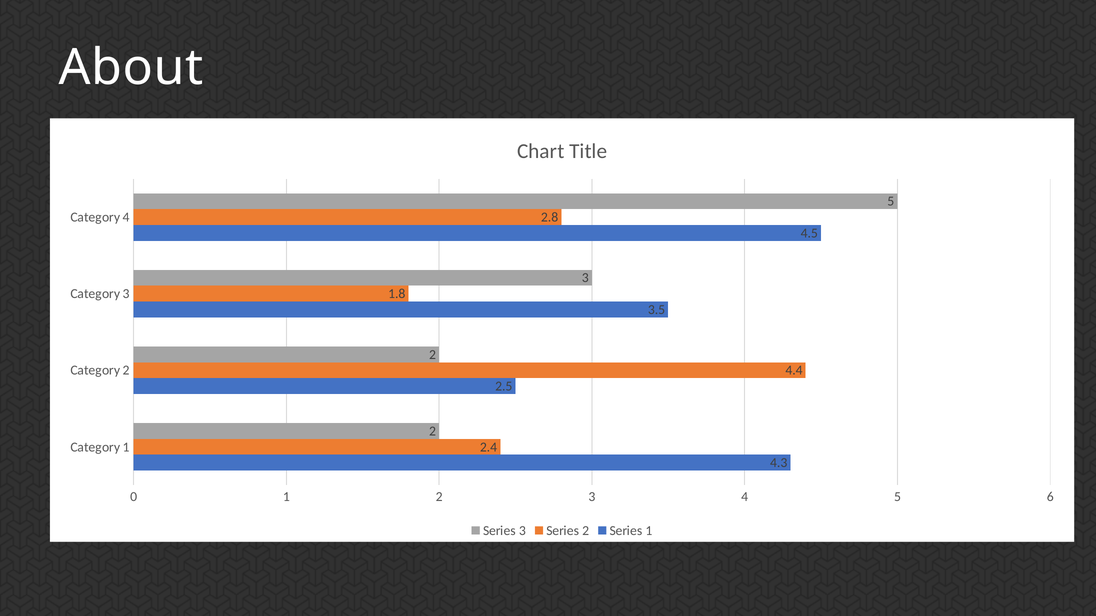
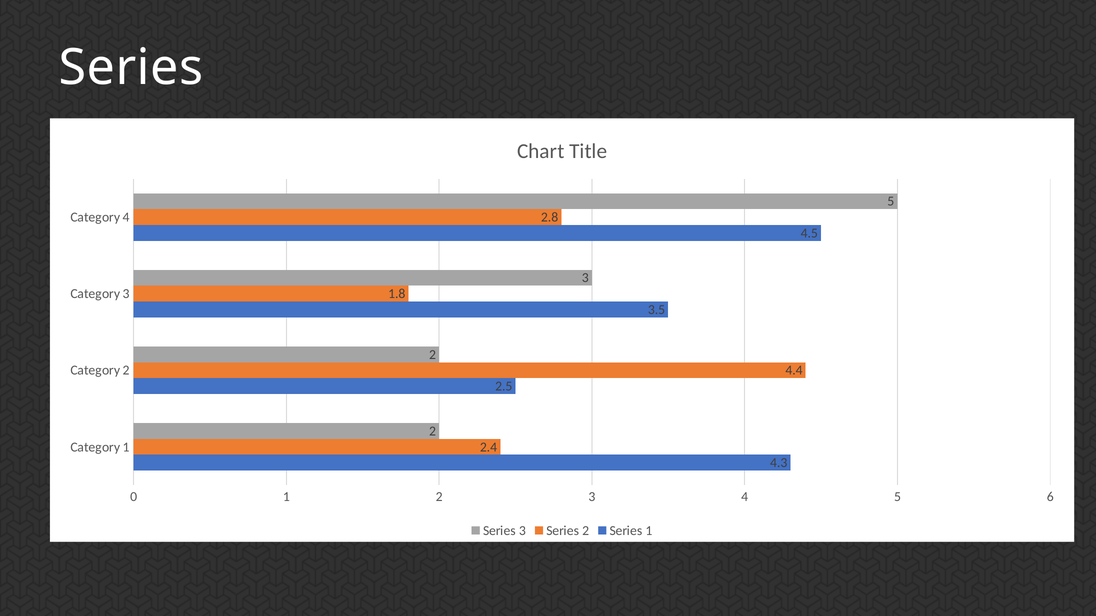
About at (131, 68): About -> Series
